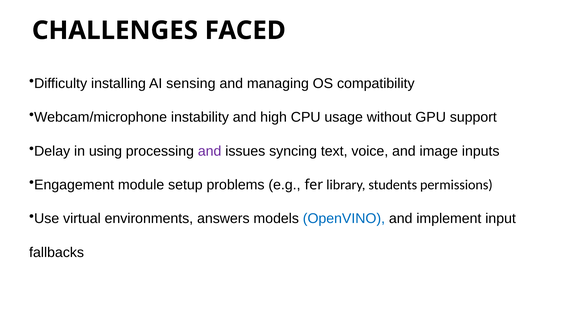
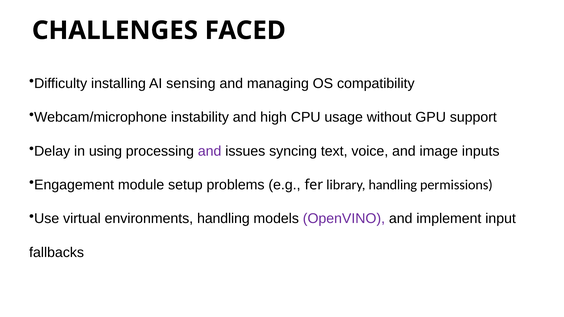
library students: students -> handling
environments answers: answers -> handling
OpenVINO colour: blue -> purple
